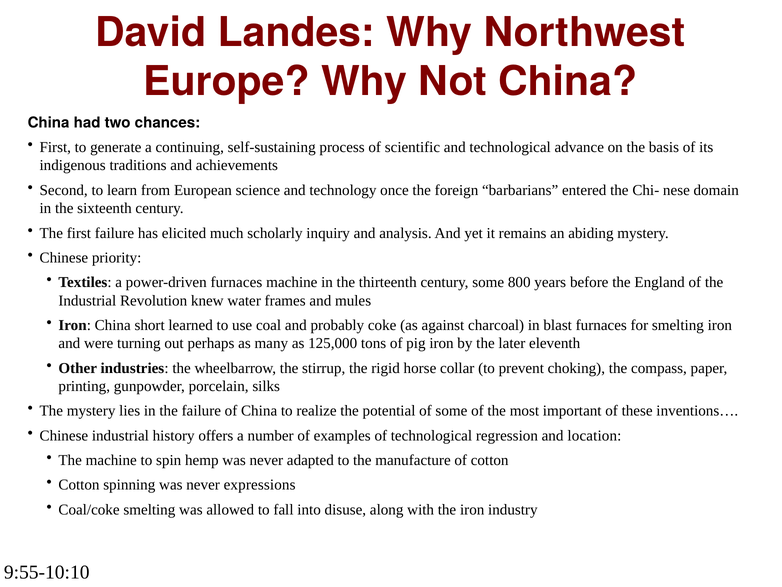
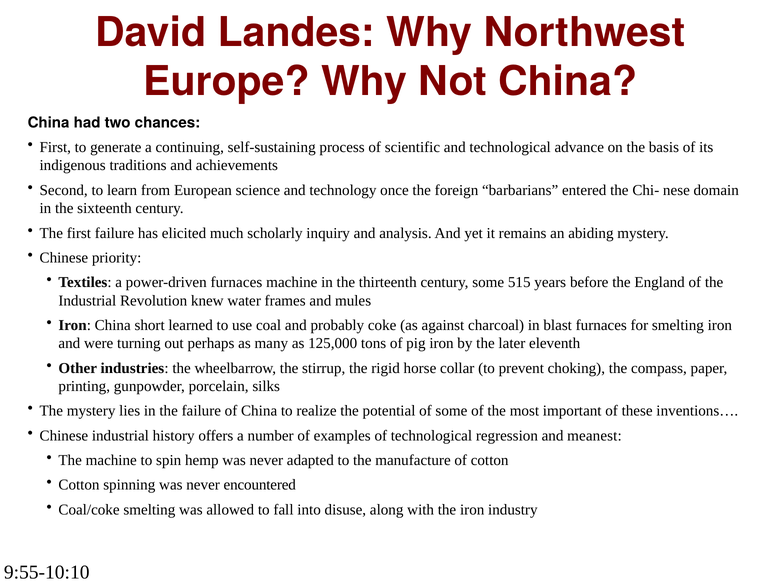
800: 800 -> 515
location: location -> meanest
expressions: expressions -> encountered
